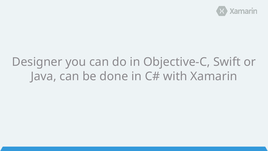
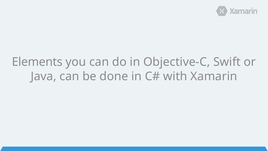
Designer: Designer -> Elements
